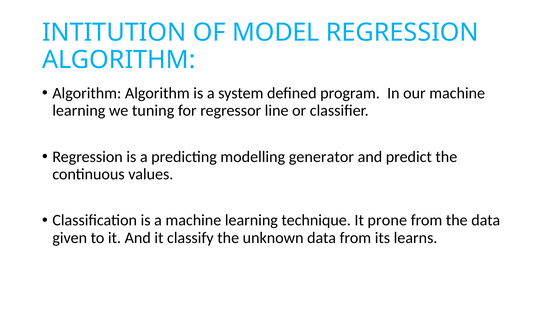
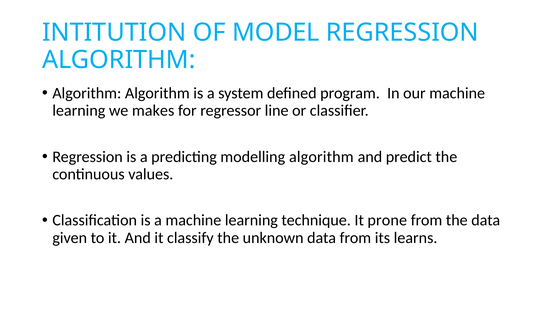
tuning: tuning -> makes
modelling generator: generator -> algorithm
